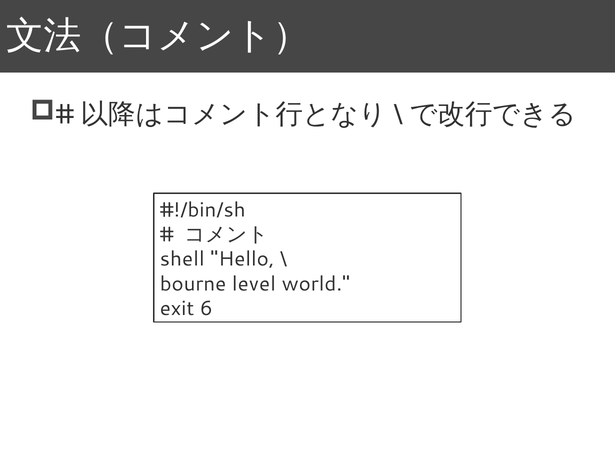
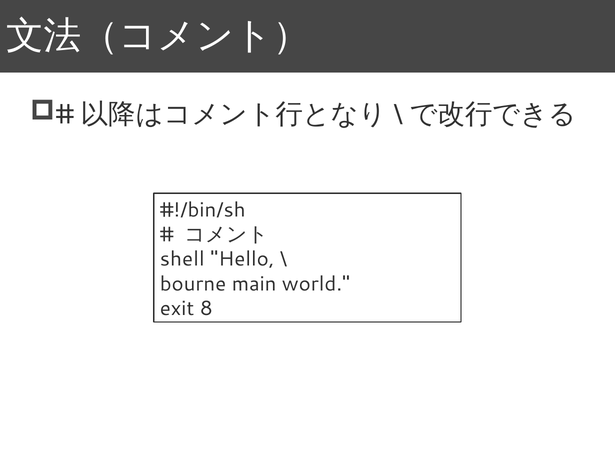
level: level -> main
6: 6 -> 8
